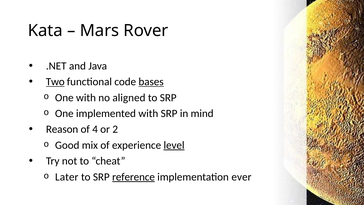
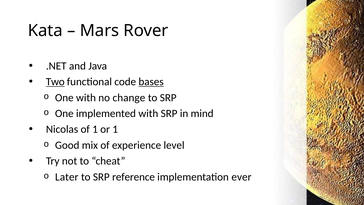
aligned: aligned -> change
Reason: Reason -> Nicolas
of 4: 4 -> 1
or 2: 2 -> 1
level underline: present -> none
reference underline: present -> none
